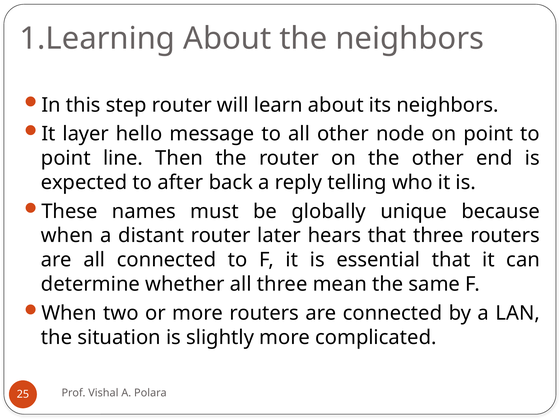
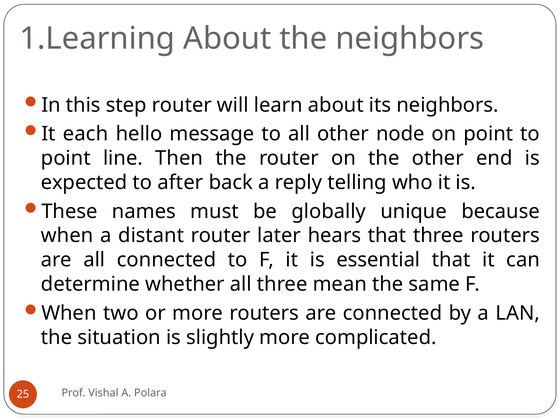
layer: layer -> each
